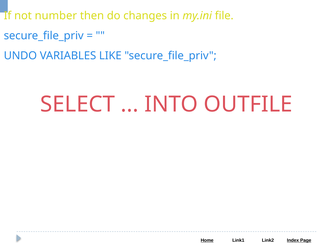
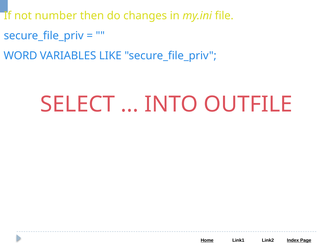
UNDO: UNDO -> WORD
